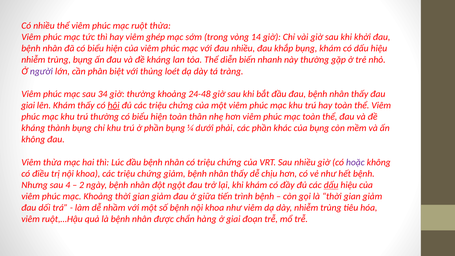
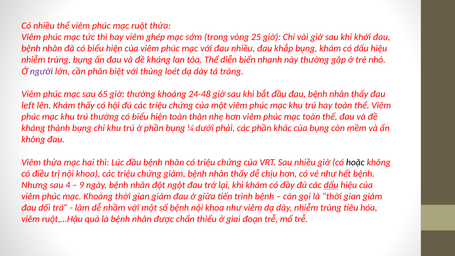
14: 14 -> 25
34: 34 -> 65
giai at (28, 105): giai -> left
hội underline: present -> none
hoặc colour: purple -> black
2: 2 -> 9
hàng: hàng -> thiểu
